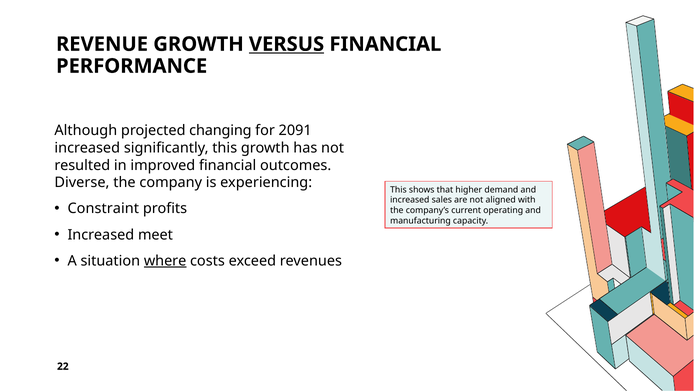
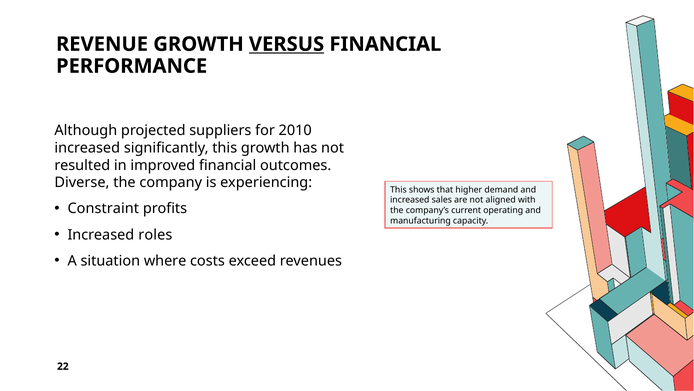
changing: changing -> suppliers
2091: 2091 -> 2010
meet: meet -> roles
where underline: present -> none
